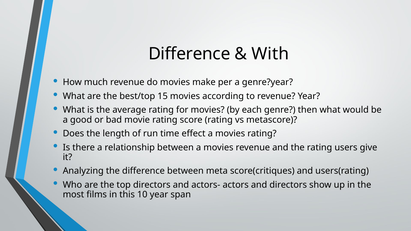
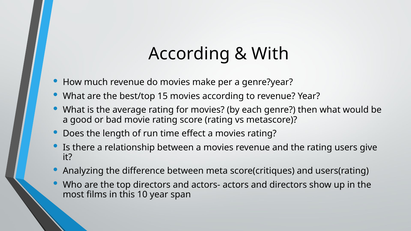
Difference at (189, 54): Difference -> According
